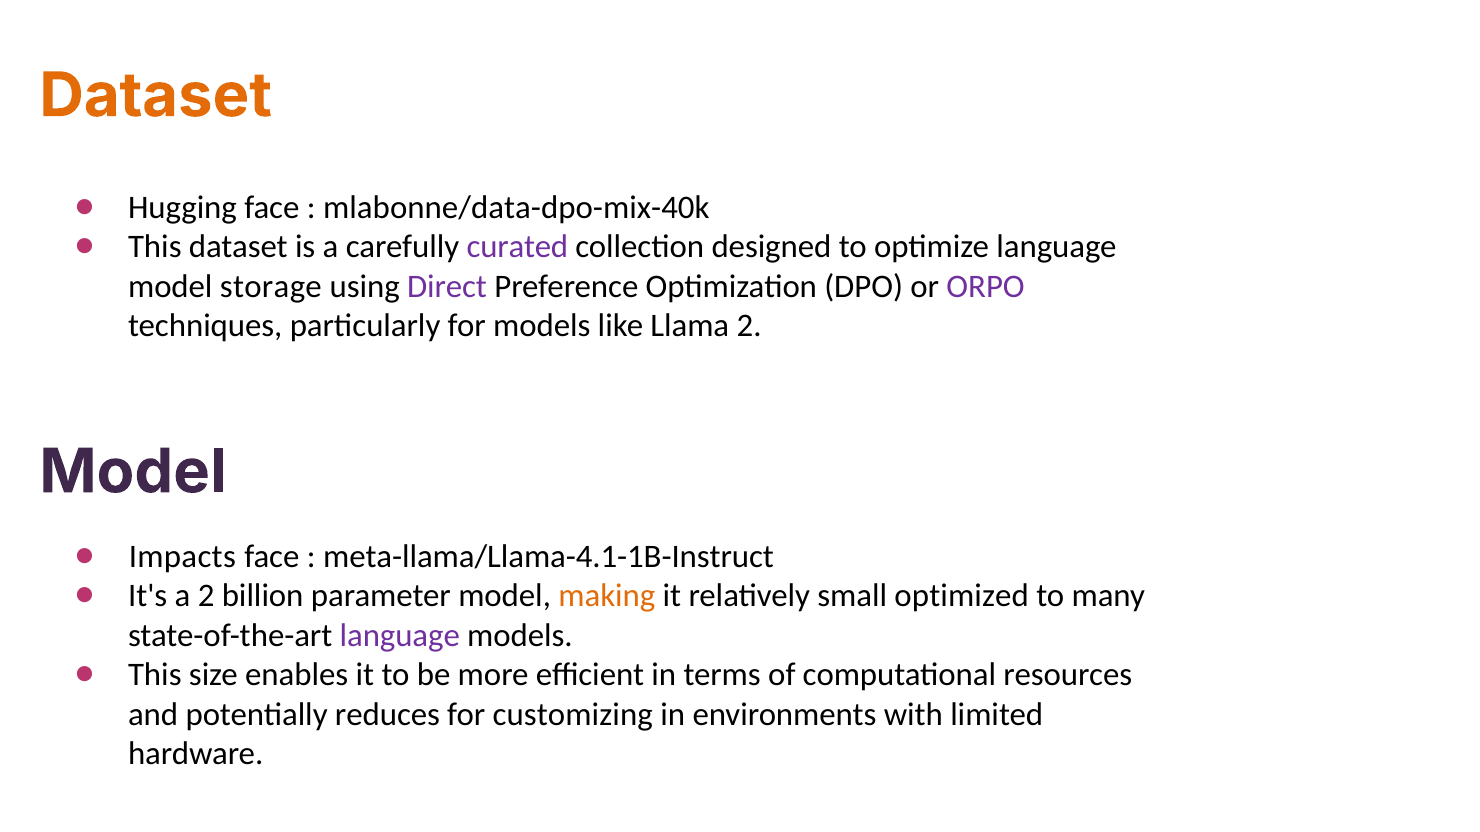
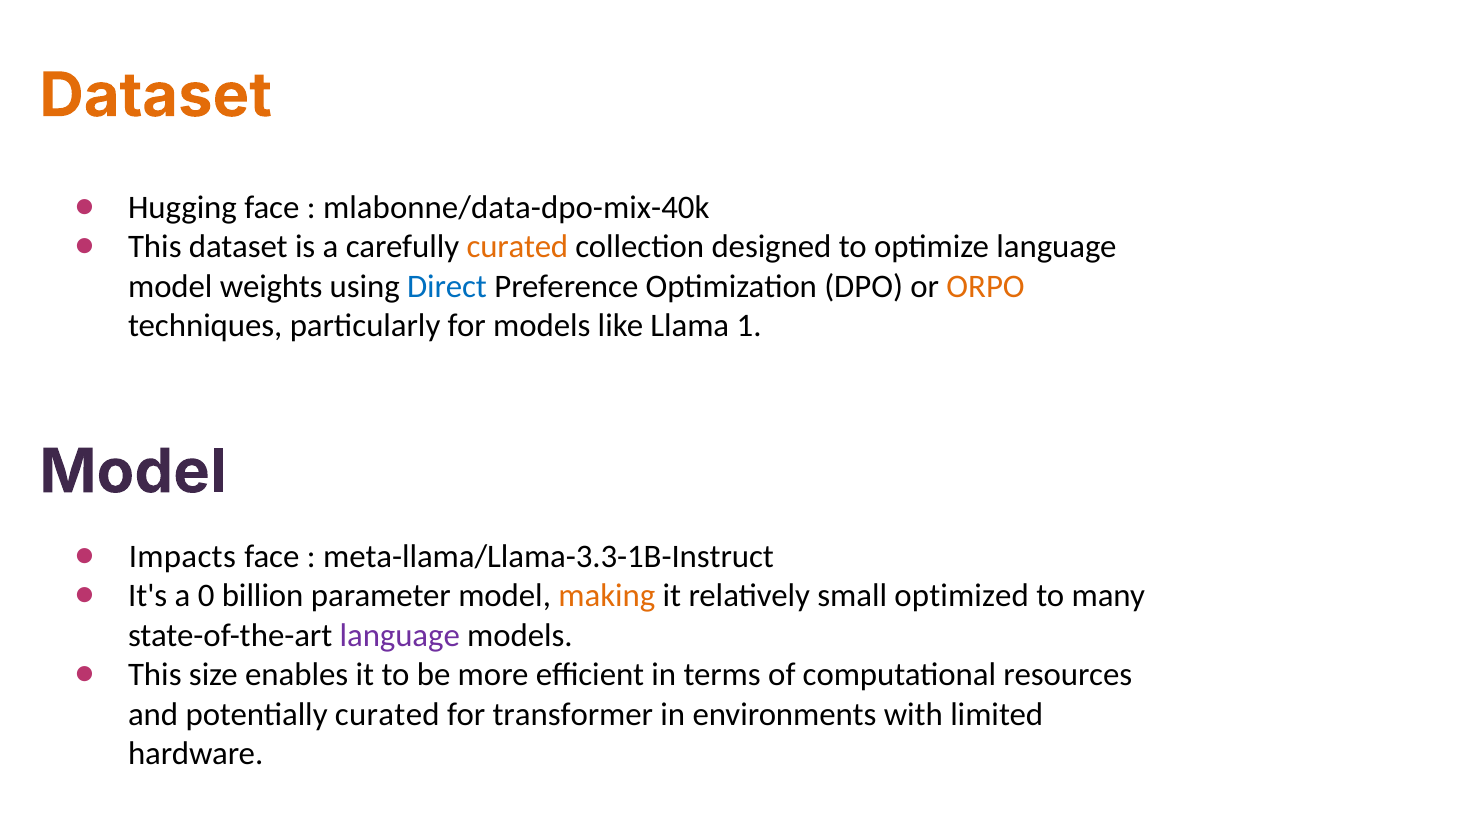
curated at (517, 247) colour: purple -> orange
storage: storage -> weights
Direct colour: purple -> blue
ORPO colour: purple -> orange
Llama 2: 2 -> 1
meta-llama/Llama-4.1-1B-Instruct: meta-llama/Llama-4.1-1B-Instruct -> meta-llama/Llama-3.3-1B-Instruct
a 2: 2 -> 0
potentially reduces: reduces -> curated
customizing: customizing -> transformer
